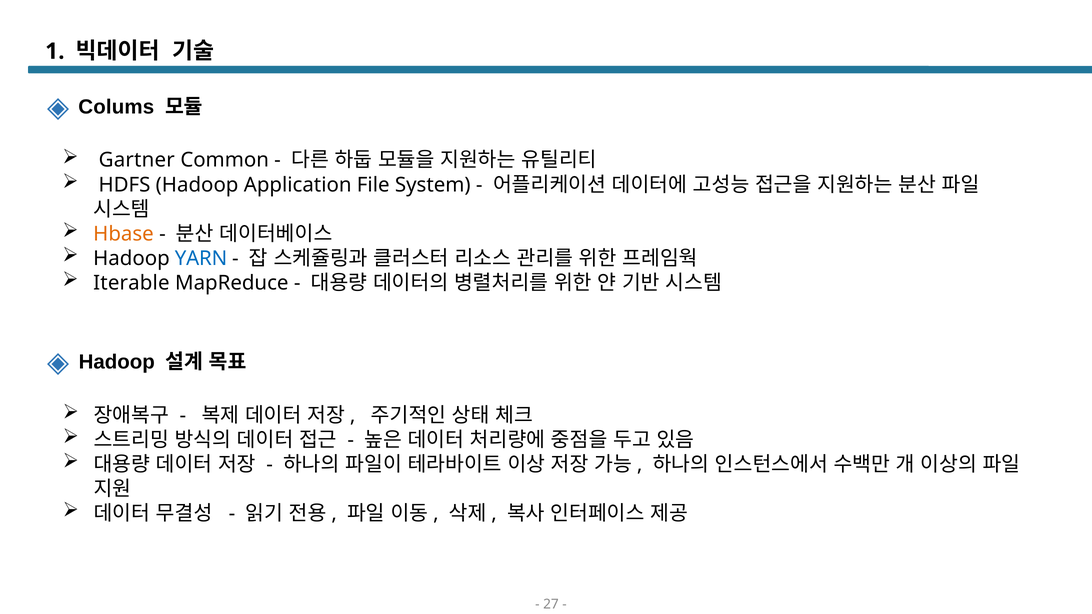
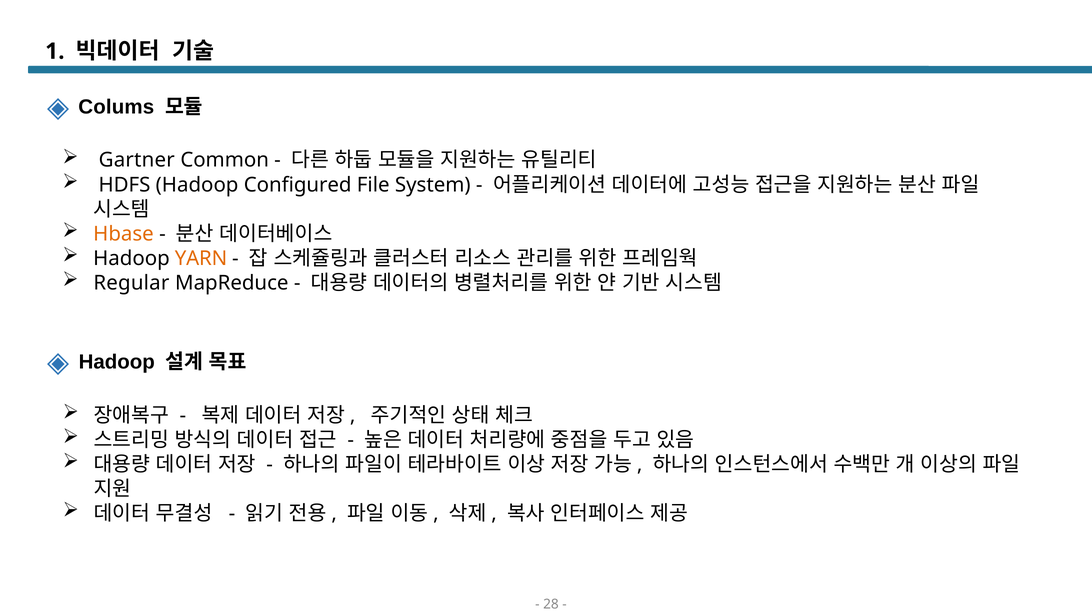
Application: Application -> Configured
YARN colour: blue -> orange
Iterable: Iterable -> Regular
27: 27 -> 28
